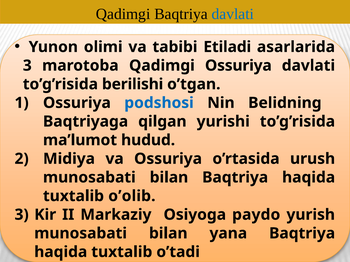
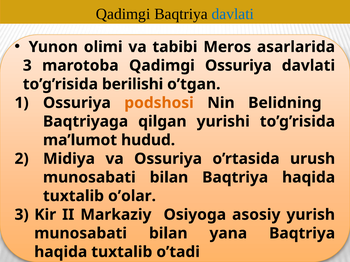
Etiladi: Etiladi -> Meros
podshosi colour: blue -> orange
o’olib: o’olib -> o’olar
paydo: paydo -> asosiy
